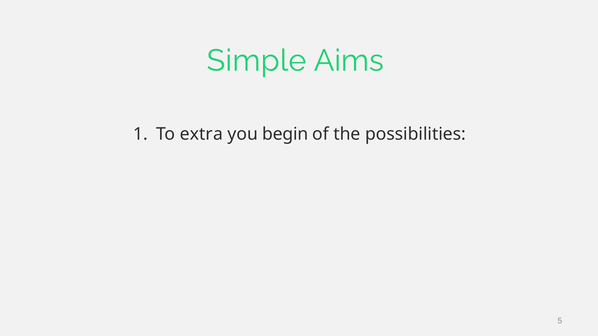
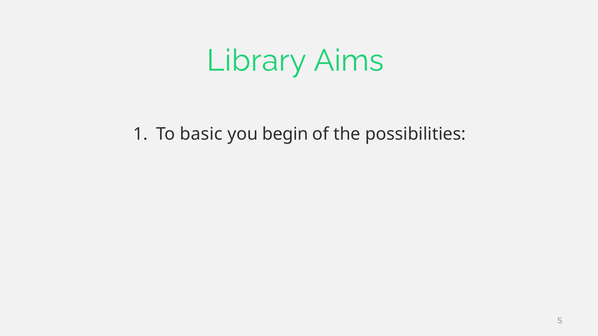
Simple: Simple -> Library
extra: extra -> basic
